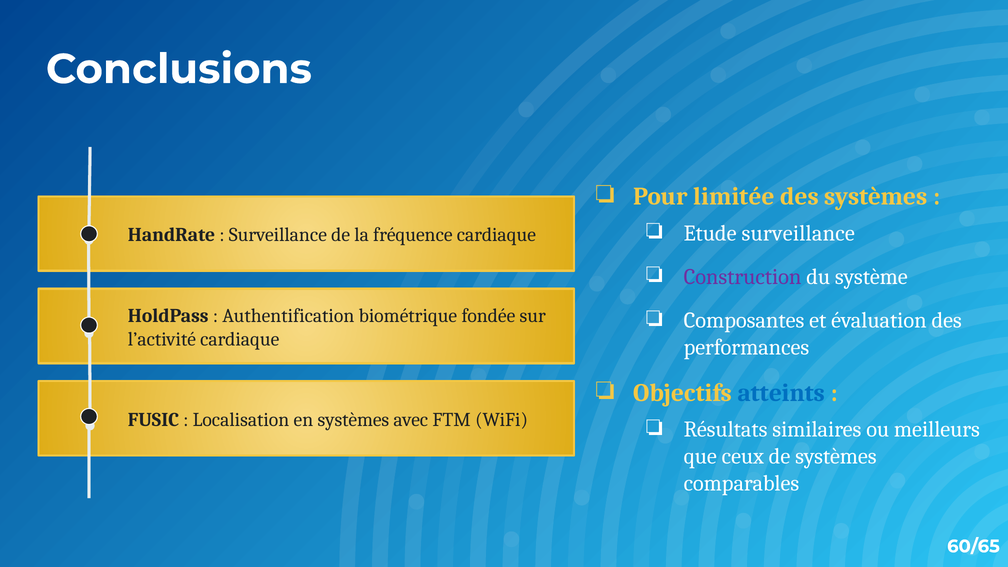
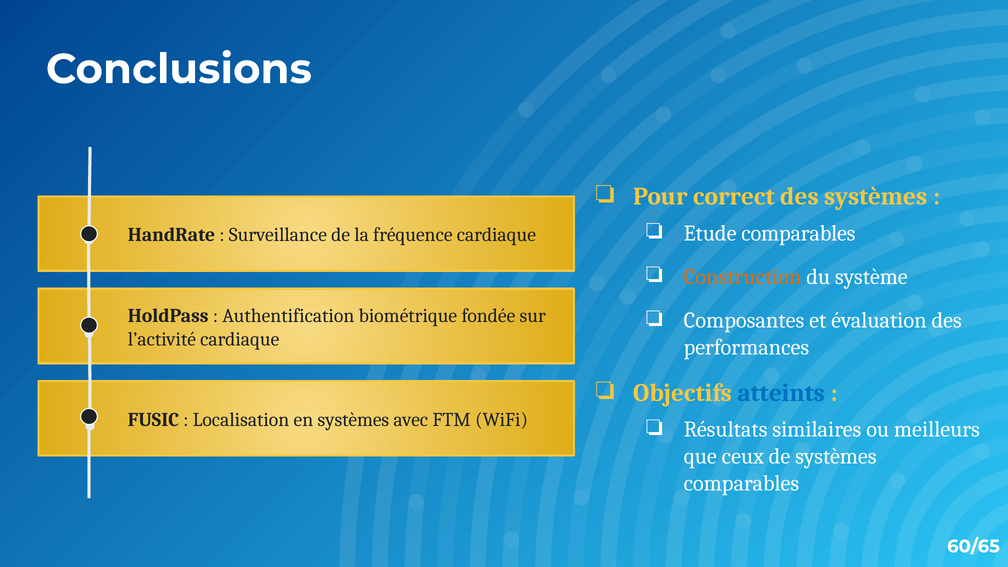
limitée: limitée -> correct
Etude surveillance: surveillance -> comparables
Construction colour: purple -> orange
